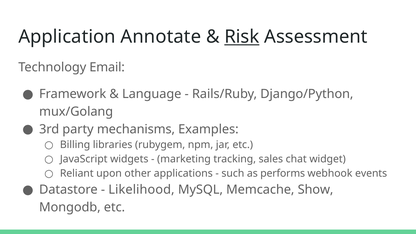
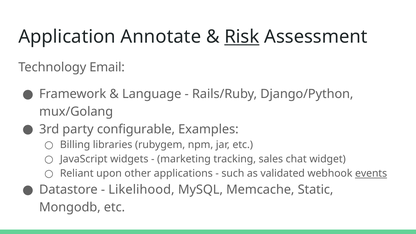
mechanisms: mechanisms -> configurable
performs: performs -> validated
events underline: none -> present
Show: Show -> Static
